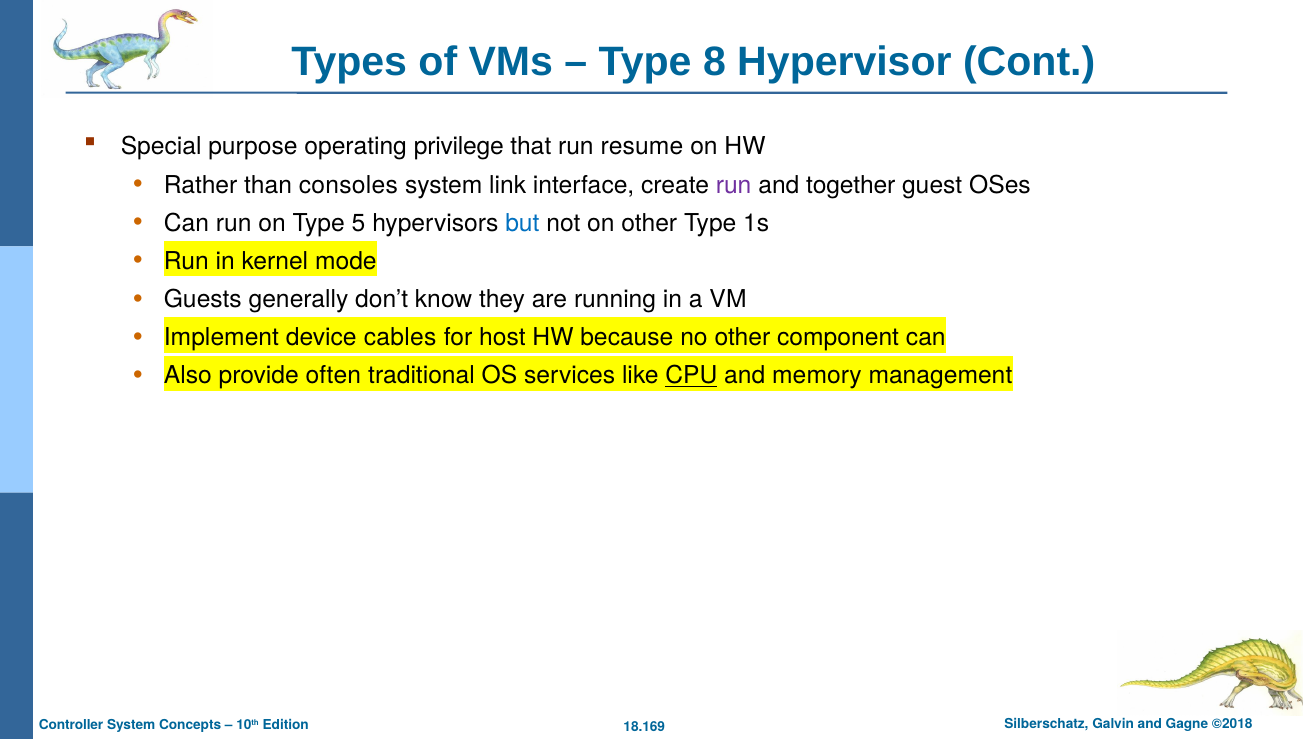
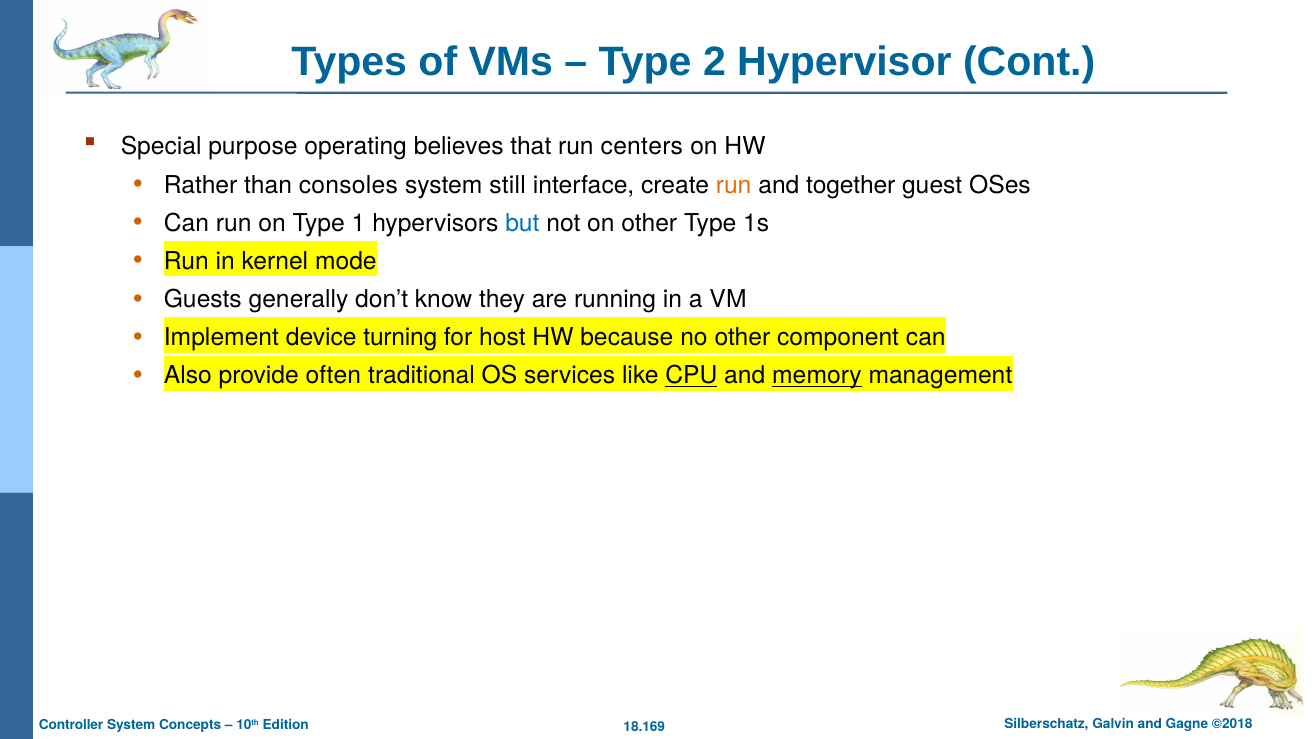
8: 8 -> 2
privilege: privilege -> believes
resume: resume -> centers
link: link -> still
run at (734, 185) colour: purple -> orange
5: 5 -> 1
cables: cables -> turning
memory underline: none -> present
